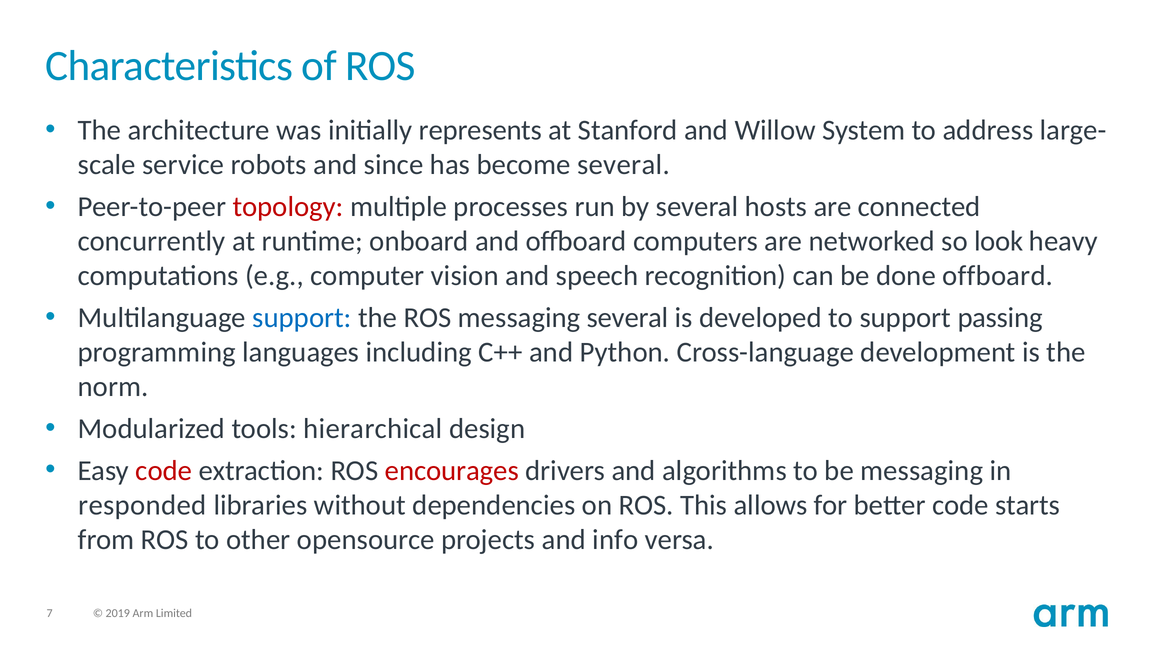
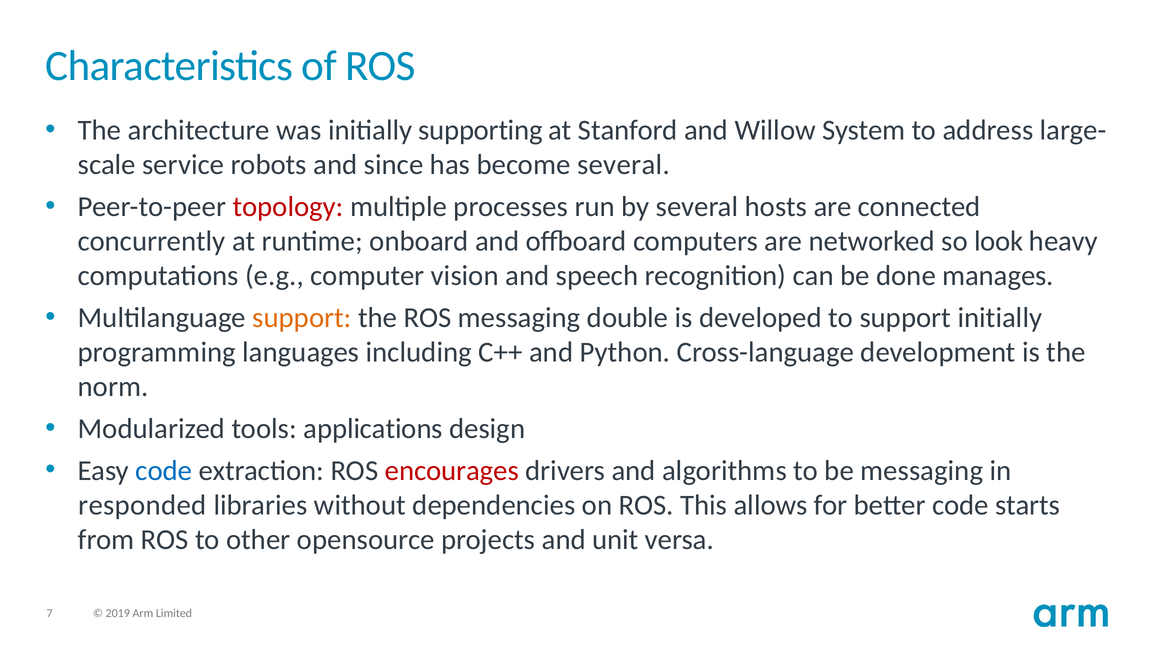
represents: represents -> supporting
done offboard: offboard -> manages
support at (302, 317) colour: blue -> orange
messaging several: several -> double
support passing: passing -> initially
hierarchical: hierarchical -> applications
code at (164, 470) colour: red -> blue
info: info -> unit
